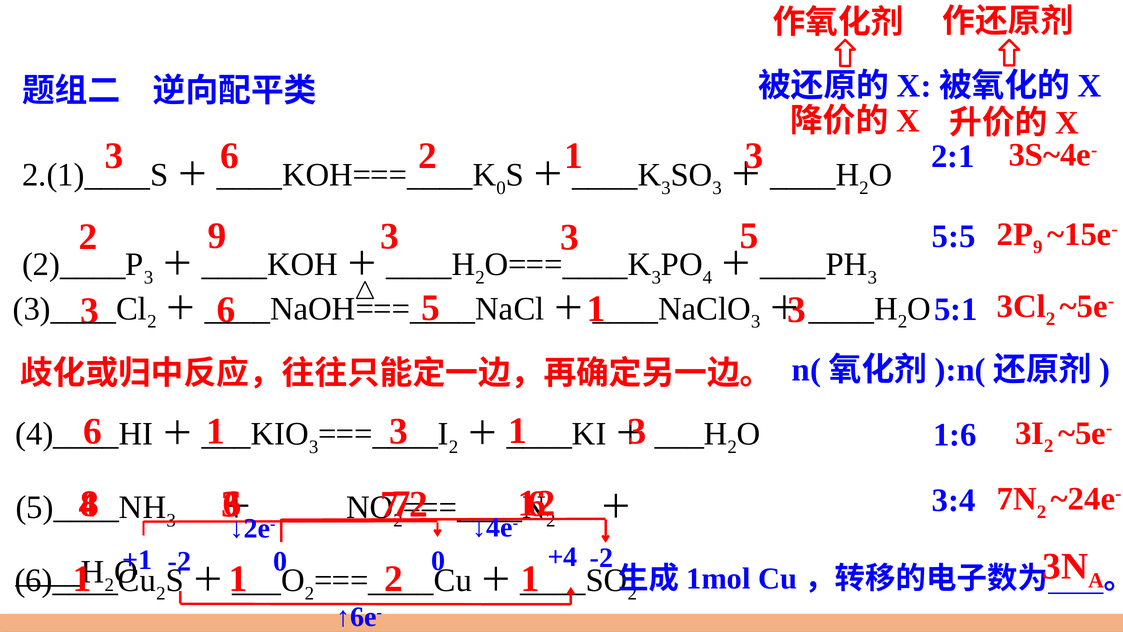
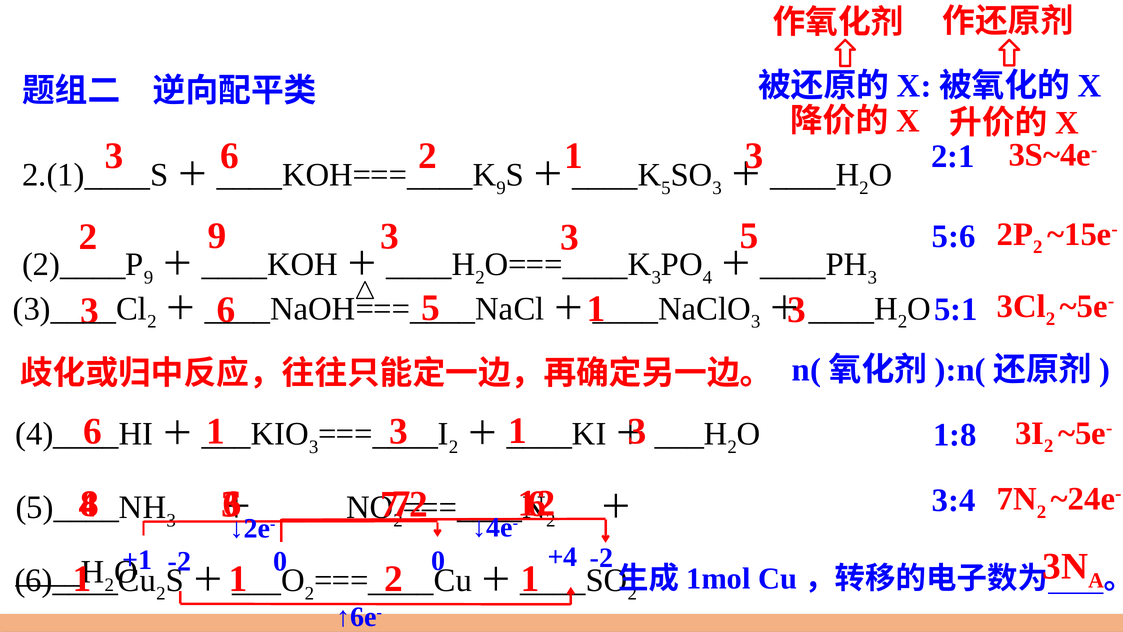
0 at (501, 188): 0 -> 9
3 at (666, 188): 3 -> 5
9 at (1038, 247): 9 -> 2
5:5: 5:5 -> 5:6
3 at (149, 277): 3 -> 9
1:6: 1:6 -> 1:8
